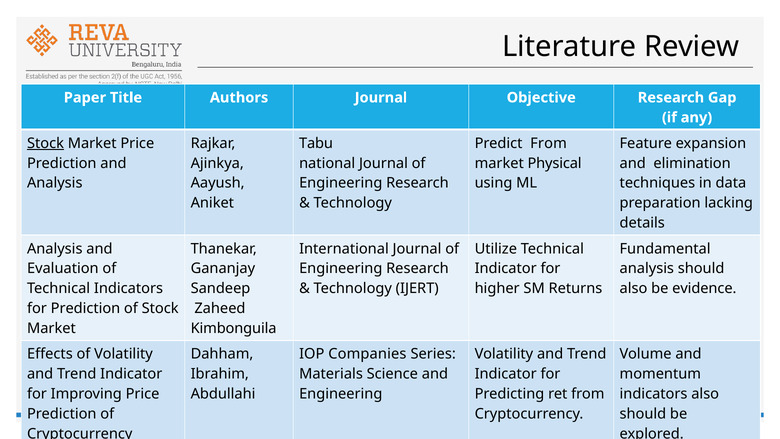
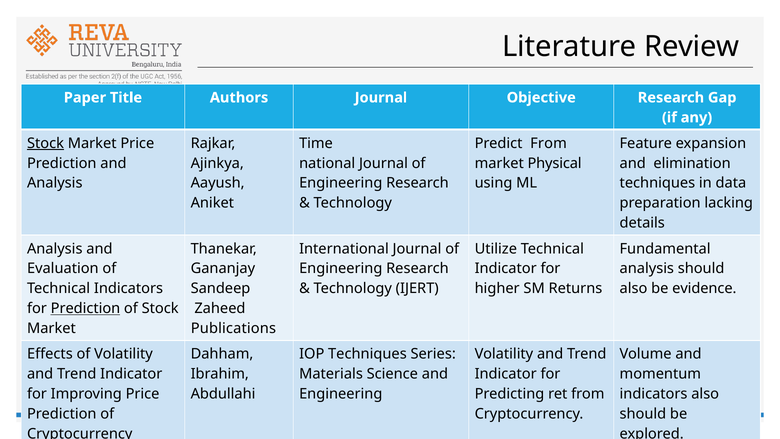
Tabu: Tabu -> Time
Prediction at (85, 308) underline: none -> present
Kimbonguila: Kimbonguila -> Publications
IOP Companies: Companies -> Techniques
